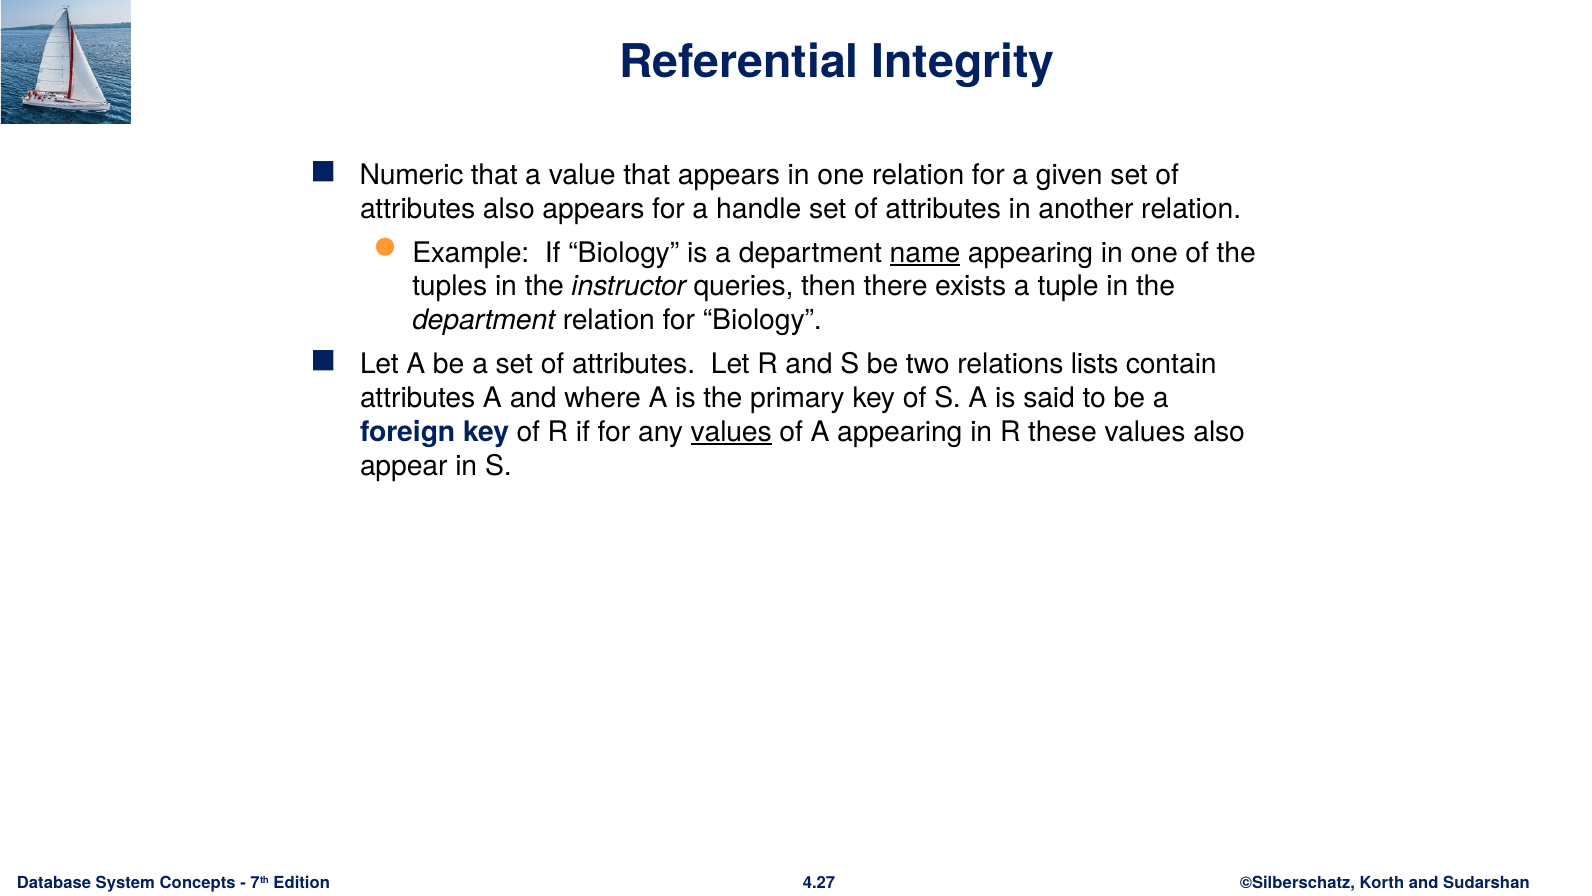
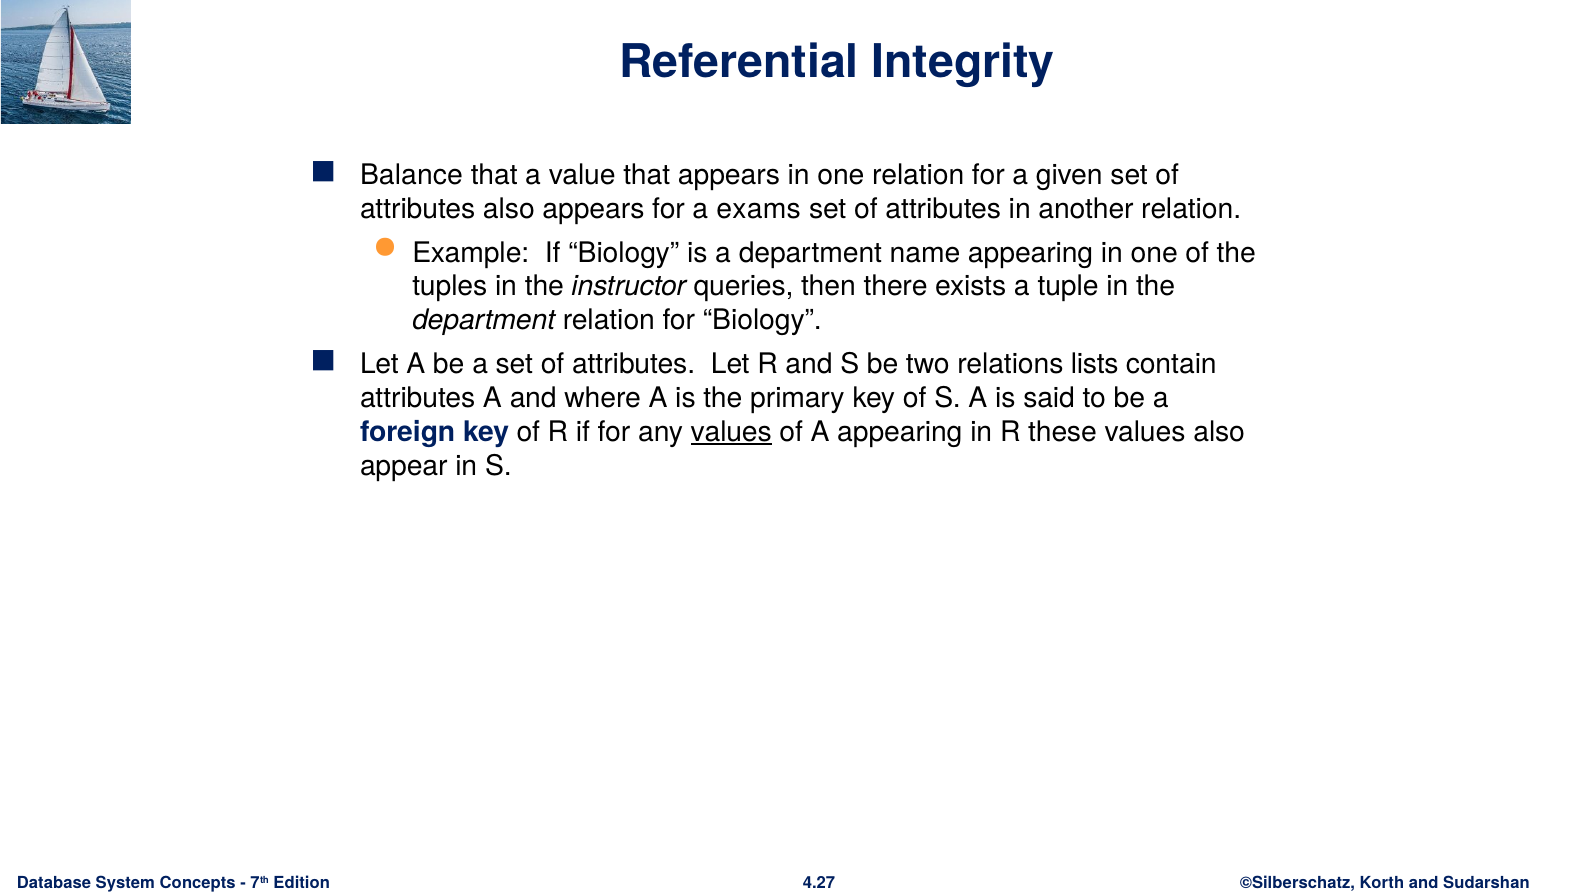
Numeric: Numeric -> Balance
handle: handle -> exams
name underline: present -> none
